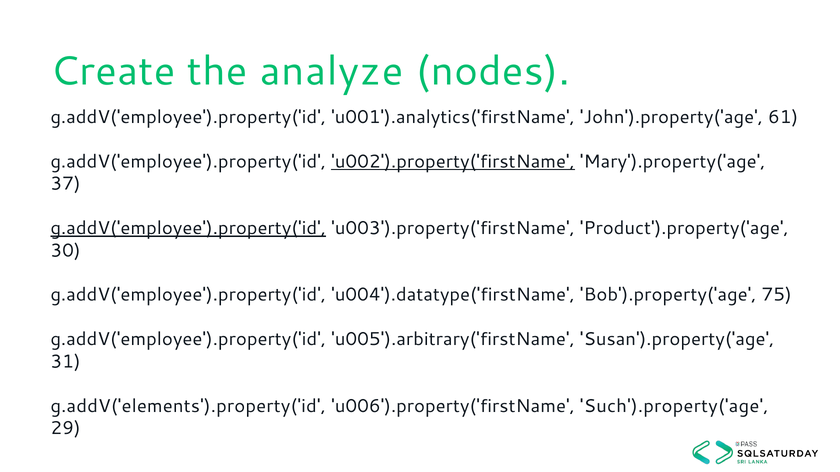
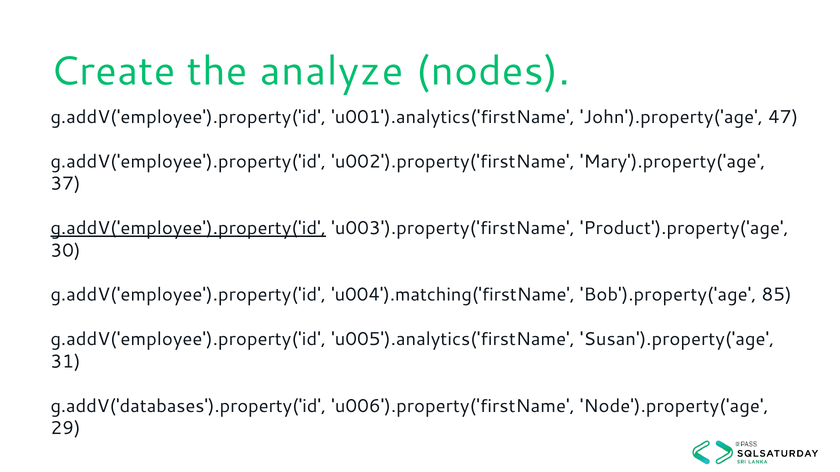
61: 61 -> 47
u002').property('firstName underline: present -> none
u004').datatype('firstName: u004').datatype('firstName -> u004').matching('firstName
75: 75 -> 85
u005').arbitrary('firstName: u005').arbitrary('firstName -> u005').analytics('firstName
g.addV('elements').property('id: g.addV('elements').property('id -> g.addV('databases').property('id
Such').property('age: Such').property('age -> Node').property('age
